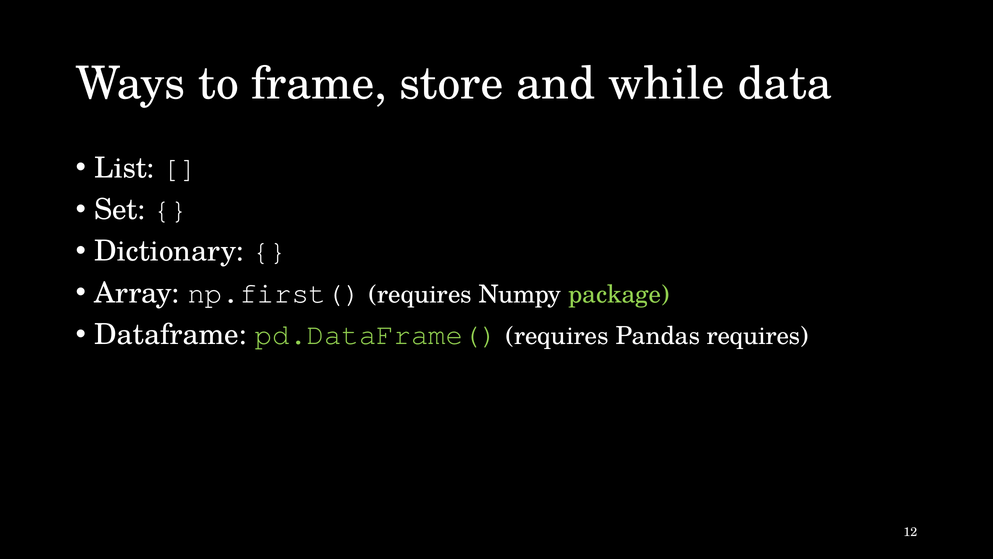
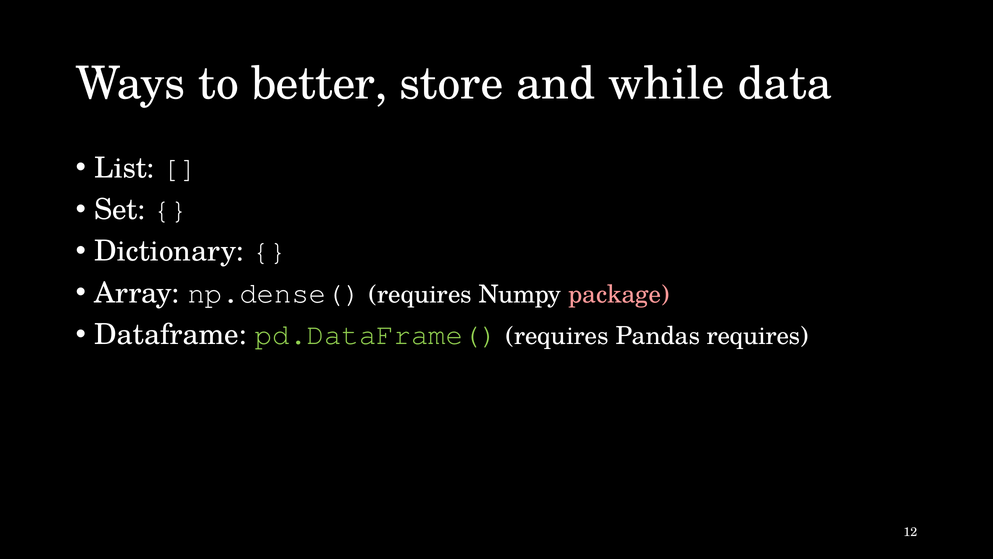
frame: frame -> better
np.first(: np.first( -> np.dense(
package colour: light green -> pink
